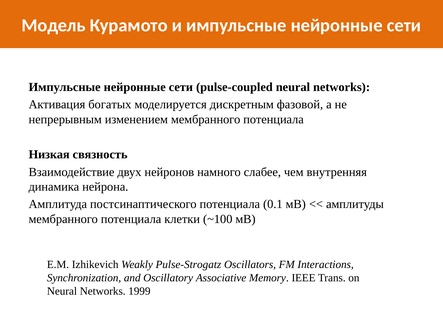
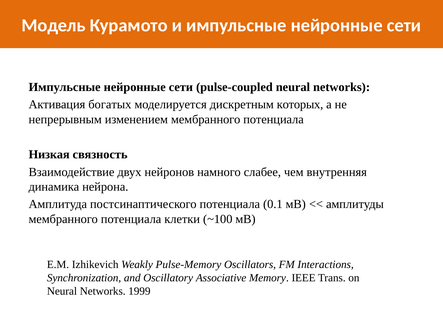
фазовой: фазовой -> которых
Pulse-Strogatz: Pulse-Strogatz -> Pulse-Memory
